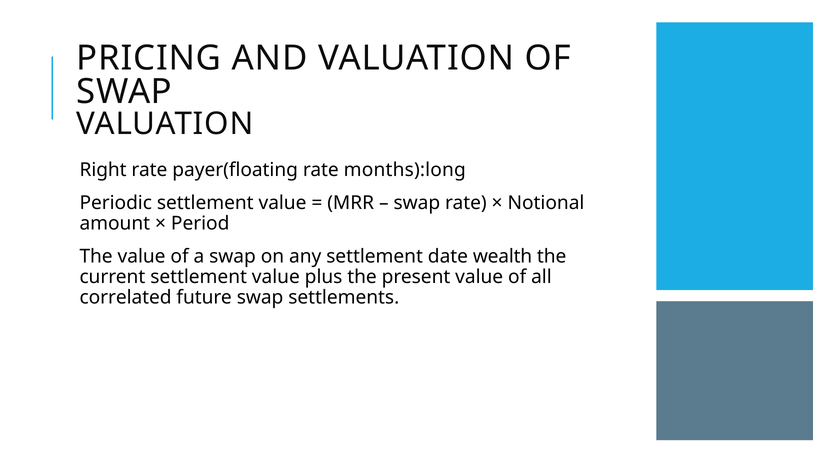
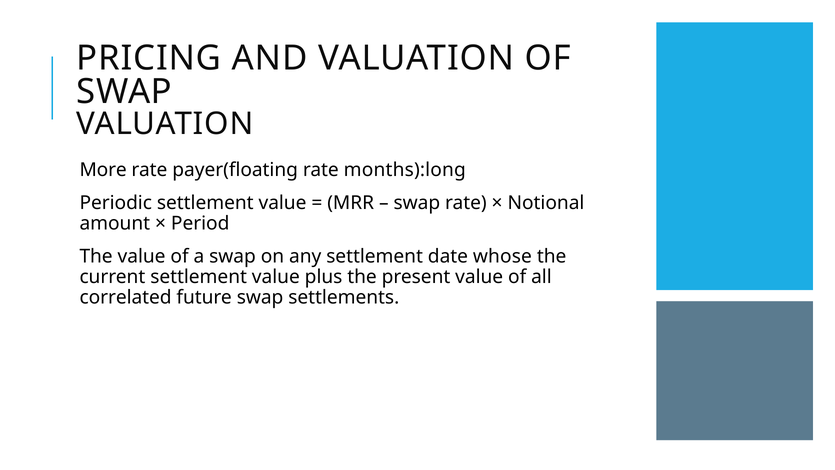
Right: Right -> More
wealth: wealth -> whose
